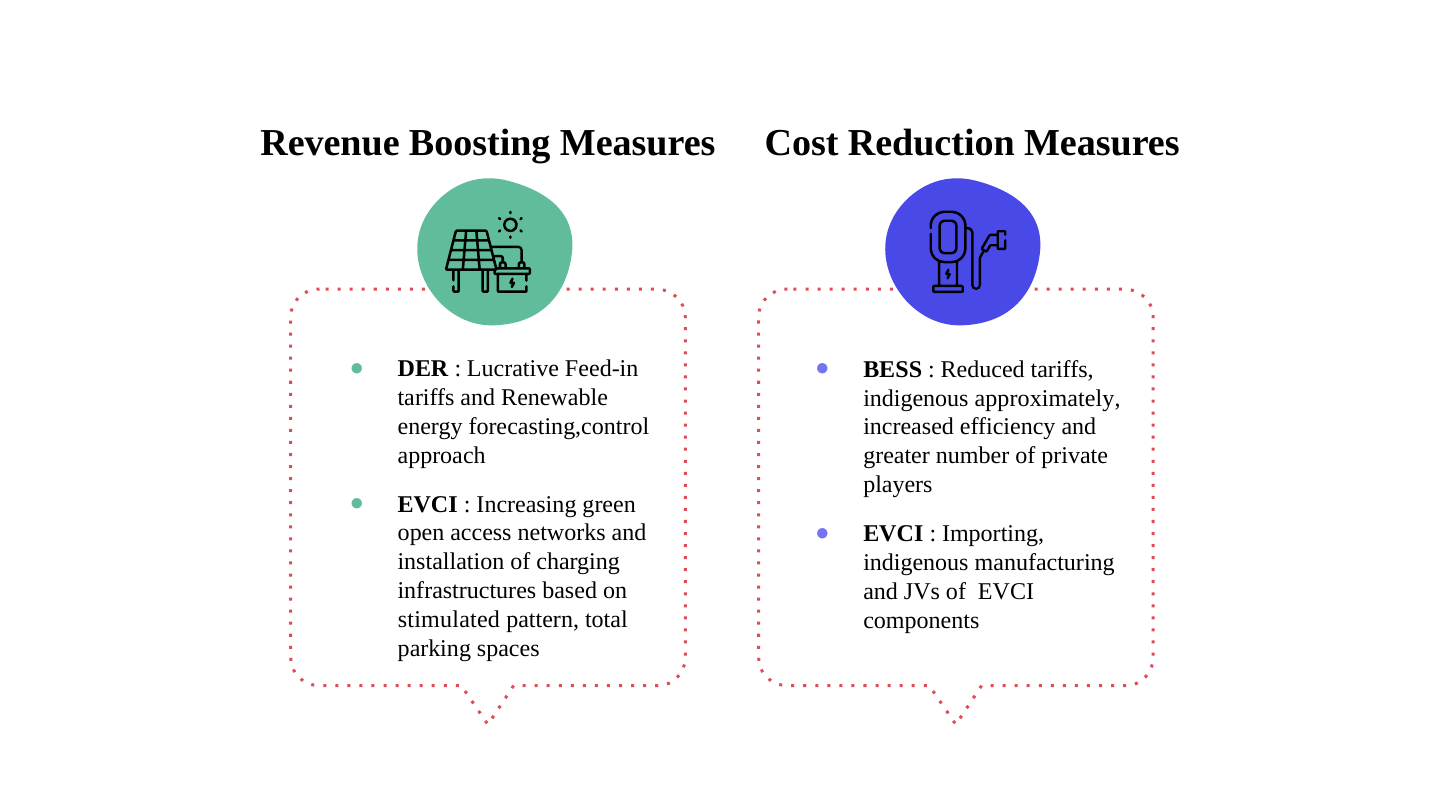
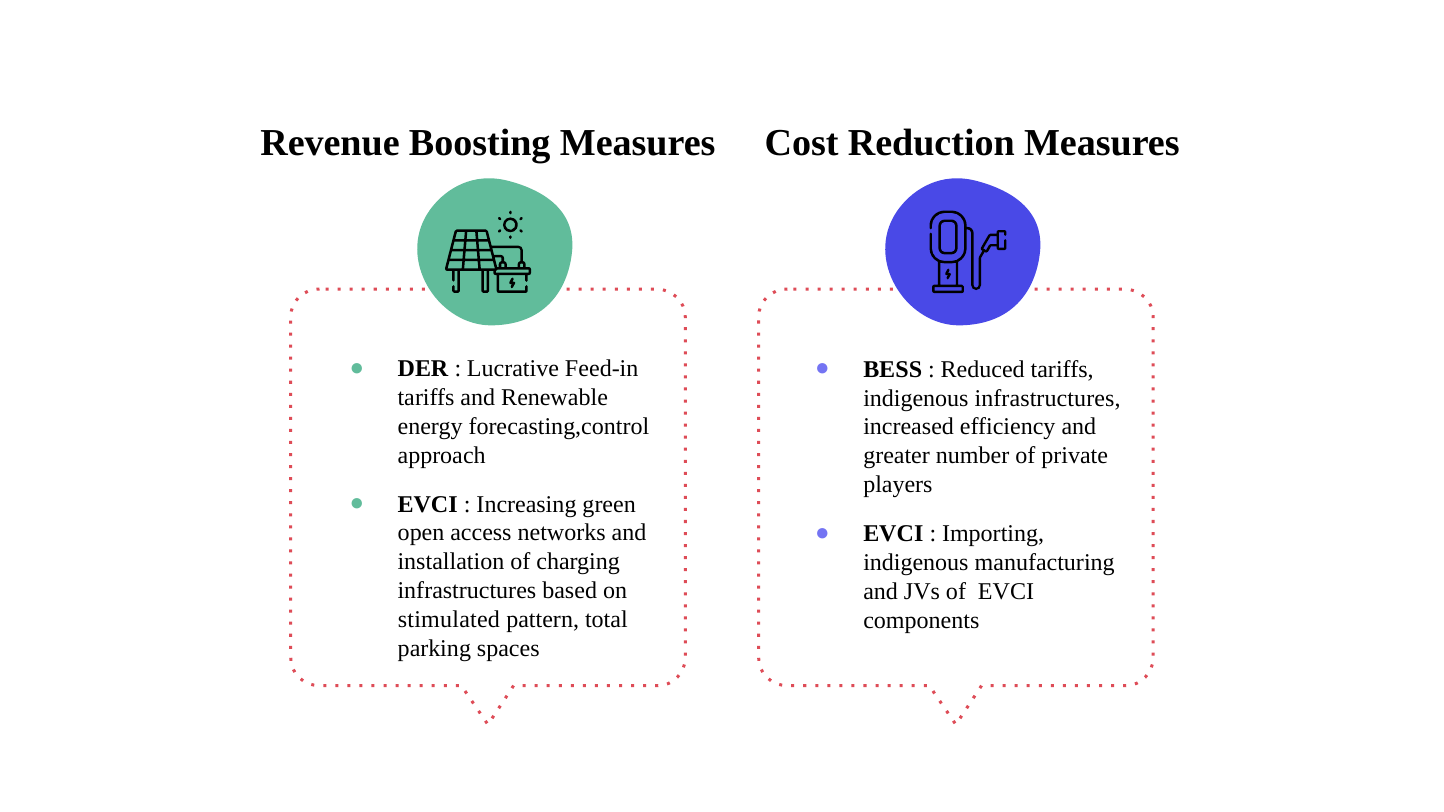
indigenous approximately: approximately -> infrastructures
